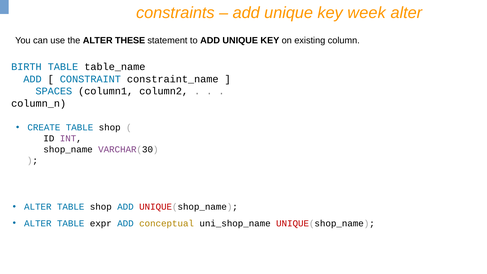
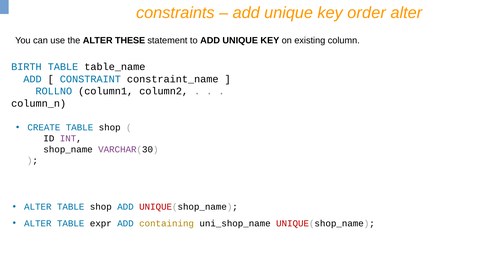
week: week -> order
SPACES: SPACES -> ROLLNO
conceptual: conceptual -> containing
